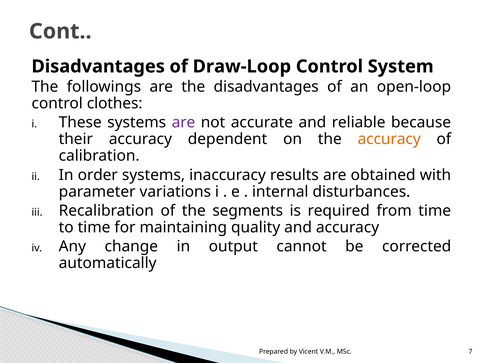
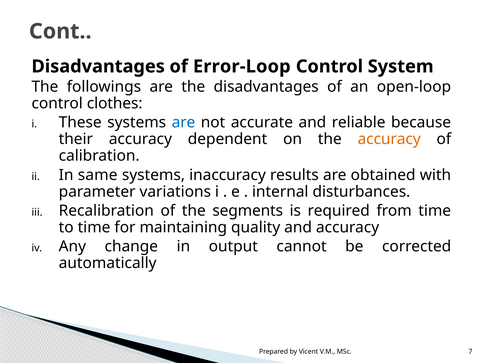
Draw-Loop: Draw-Loop -> Error-Loop
are at (183, 122) colour: purple -> blue
order: order -> same
